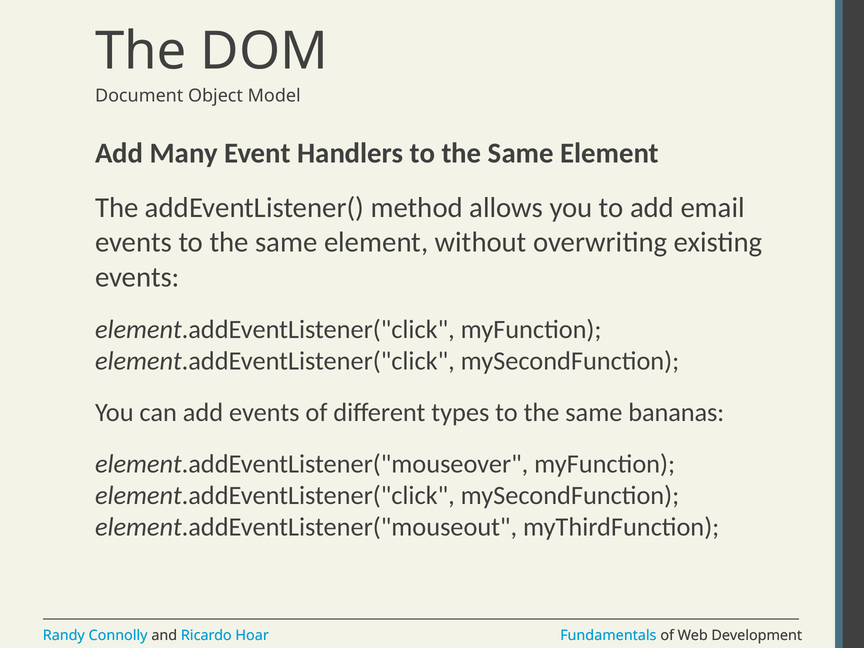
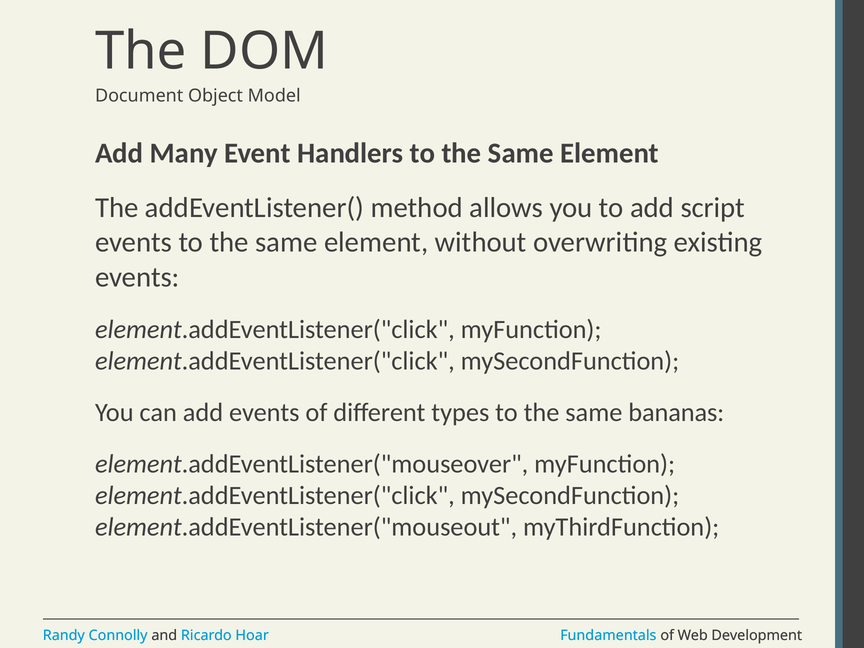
email: email -> script
